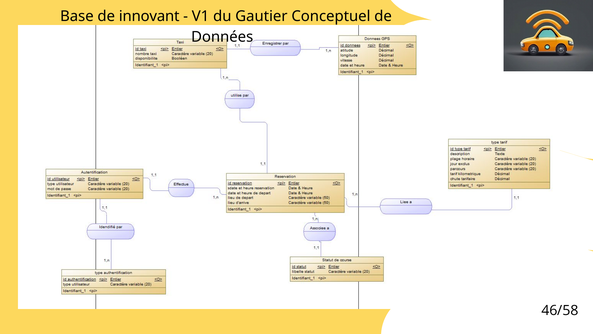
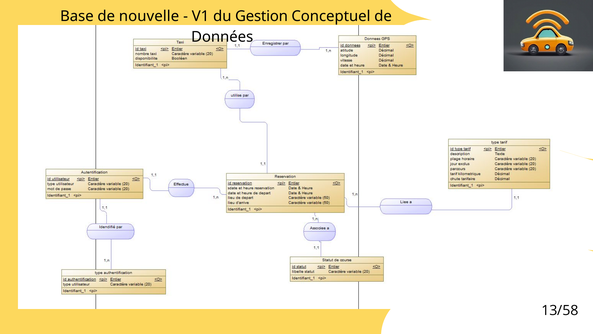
innovant: innovant -> nouvelle
Gautier: Gautier -> Gestion
46/58: 46/58 -> 13/58
